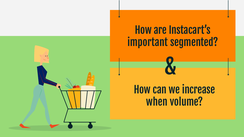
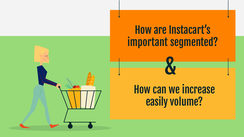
when: when -> easily
